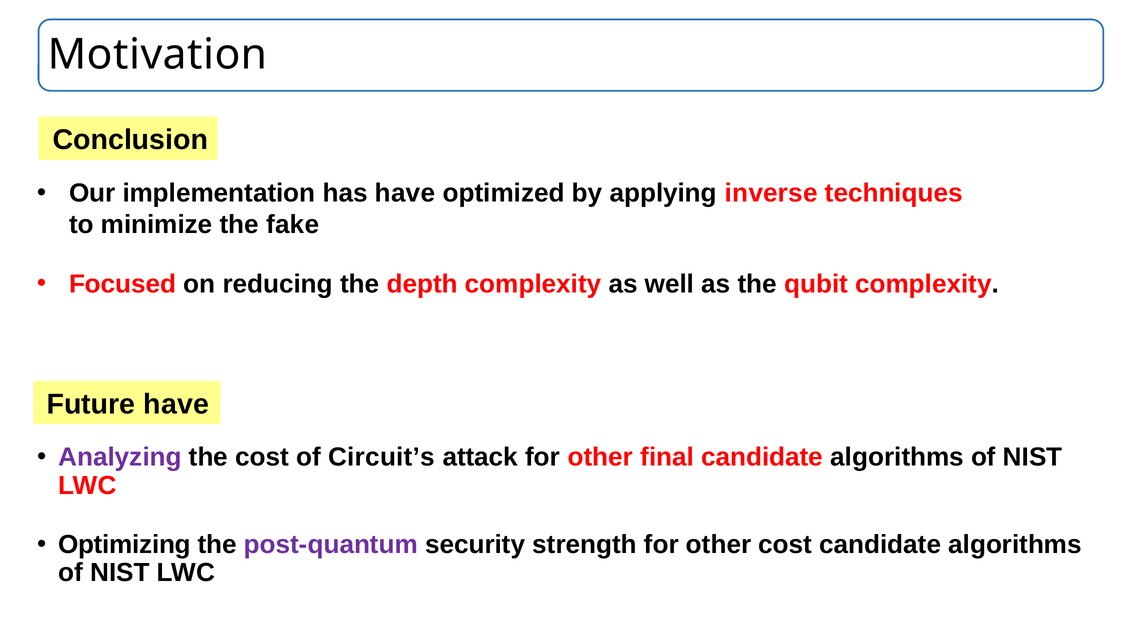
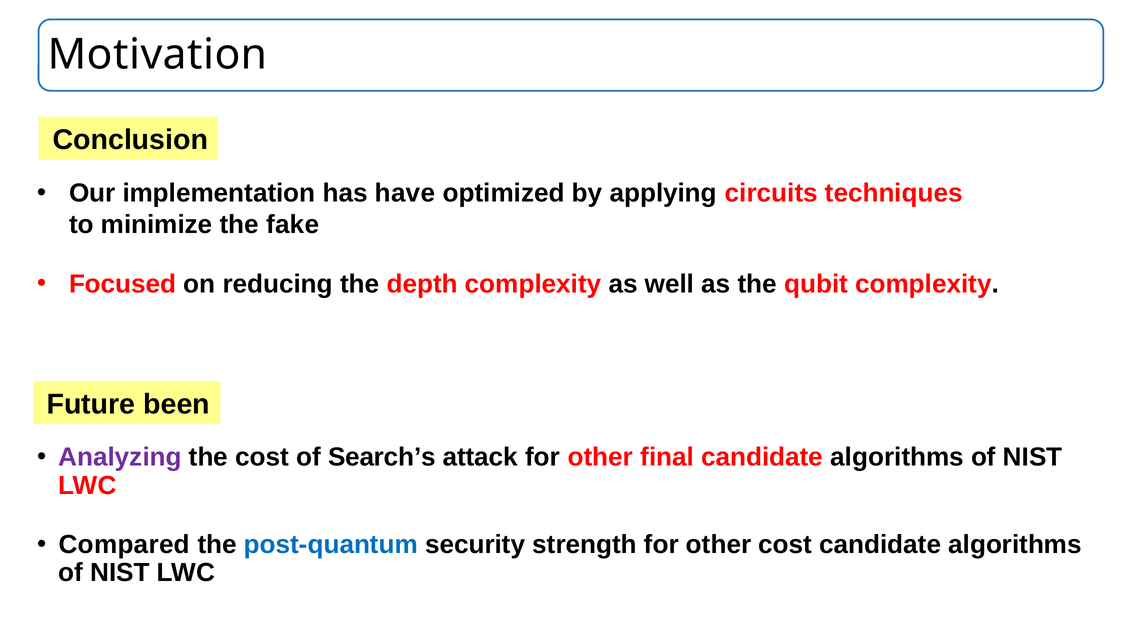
inverse: inverse -> circuits
Future have: have -> been
Circuit’s: Circuit’s -> Search’s
Optimizing: Optimizing -> Compared
post-quantum colour: purple -> blue
